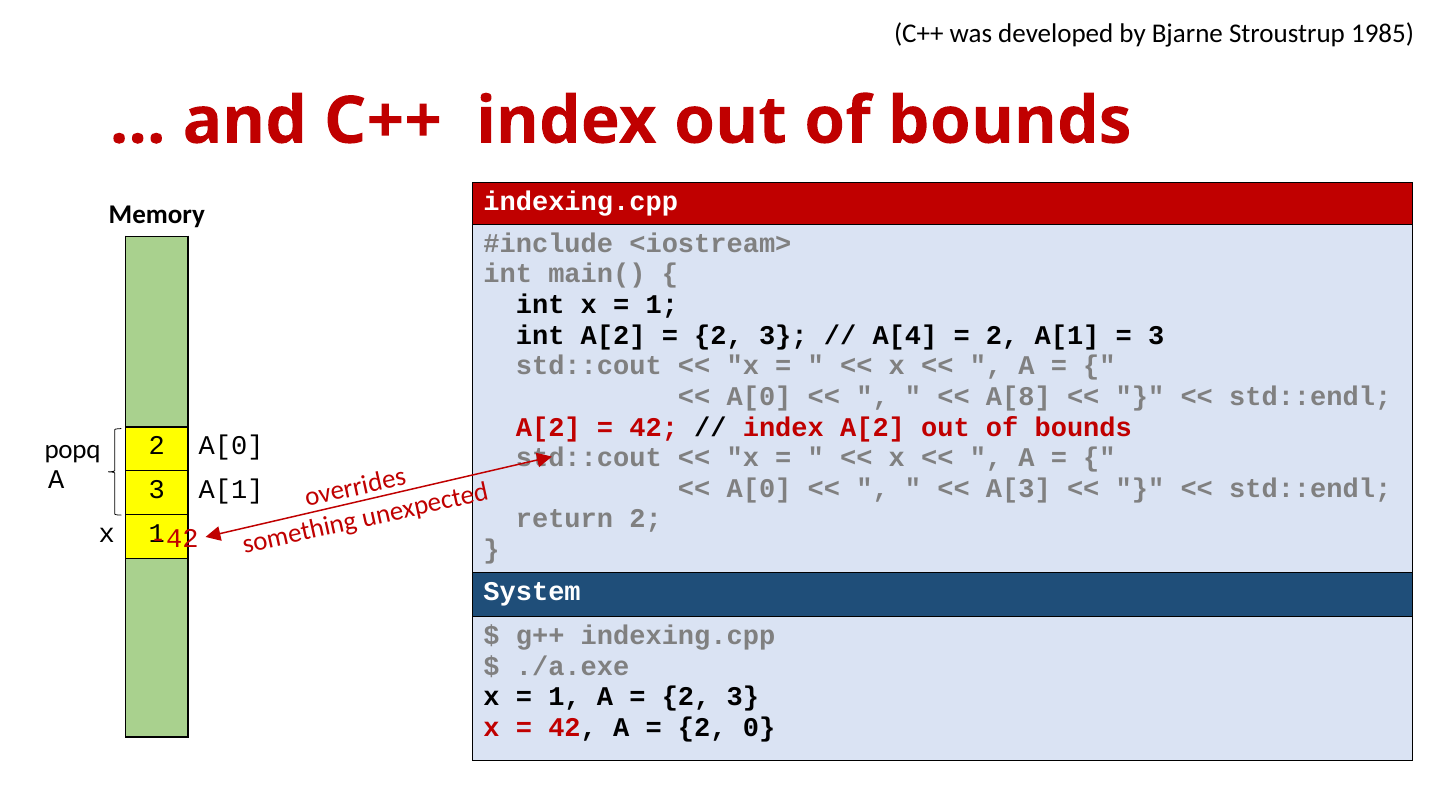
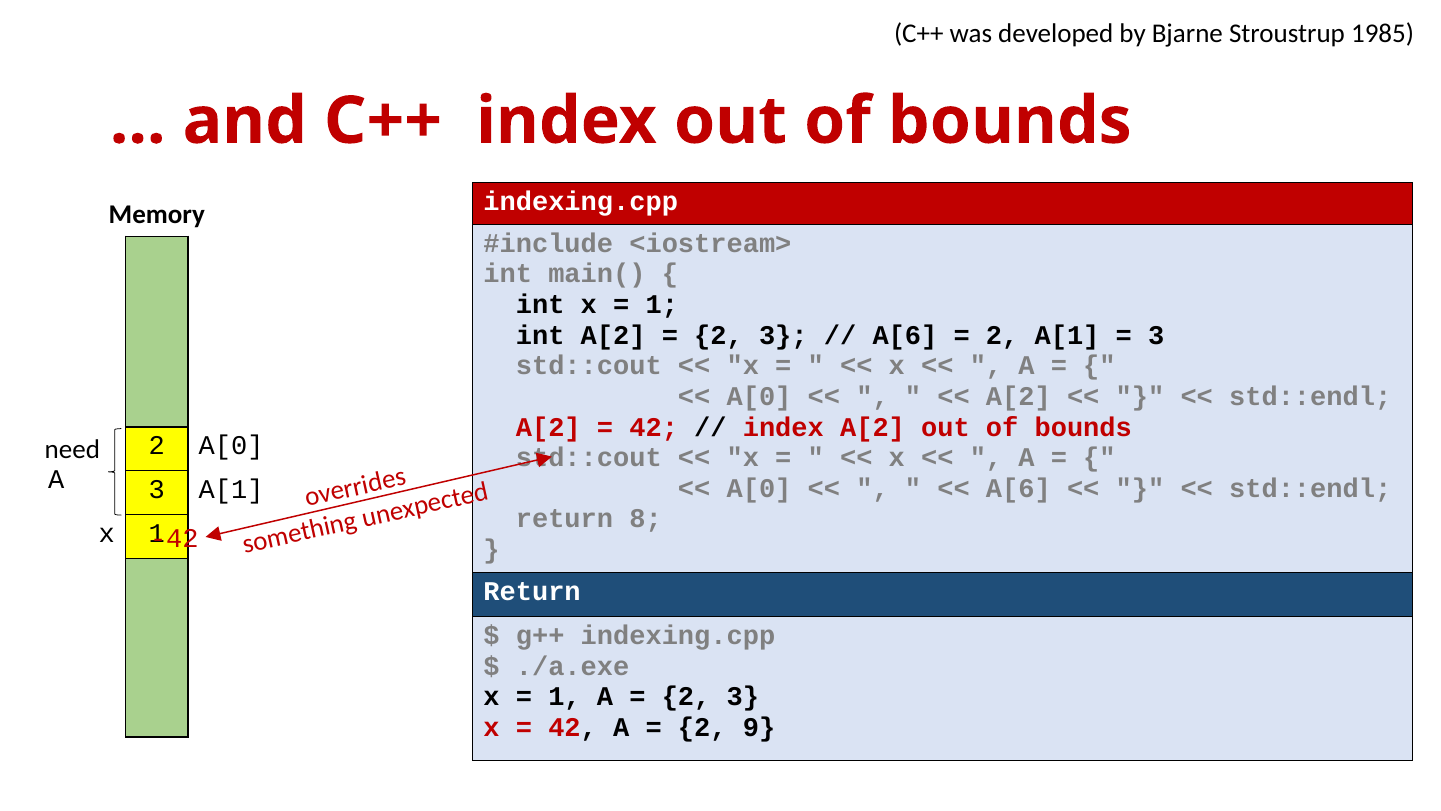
A[4 at (905, 335): A[4 -> A[6
A[8 at (1018, 396): A[8 -> A[2
popq: popq -> need
A[3 at (1018, 488): A[3 -> A[6
return 2: 2 -> 8
System at (532, 591): System -> Return
0: 0 -> 9
